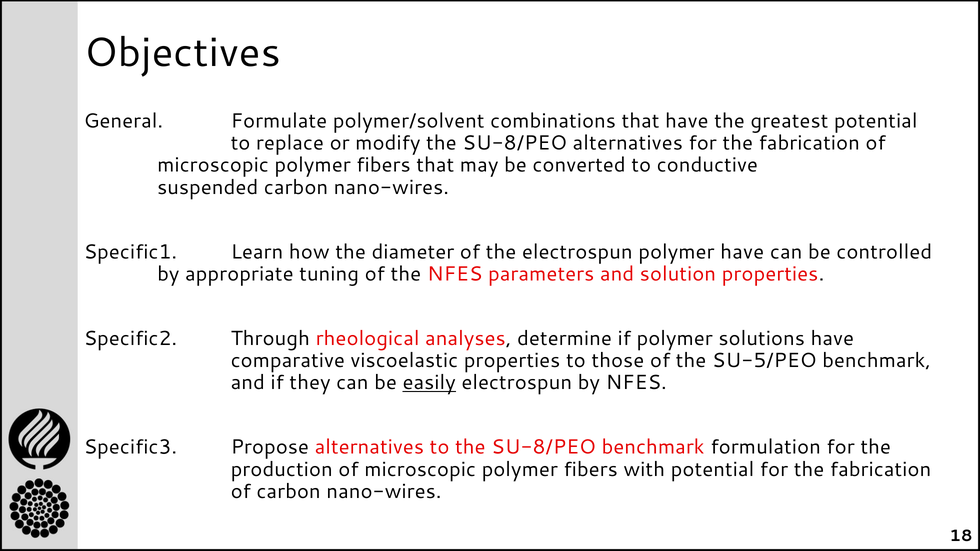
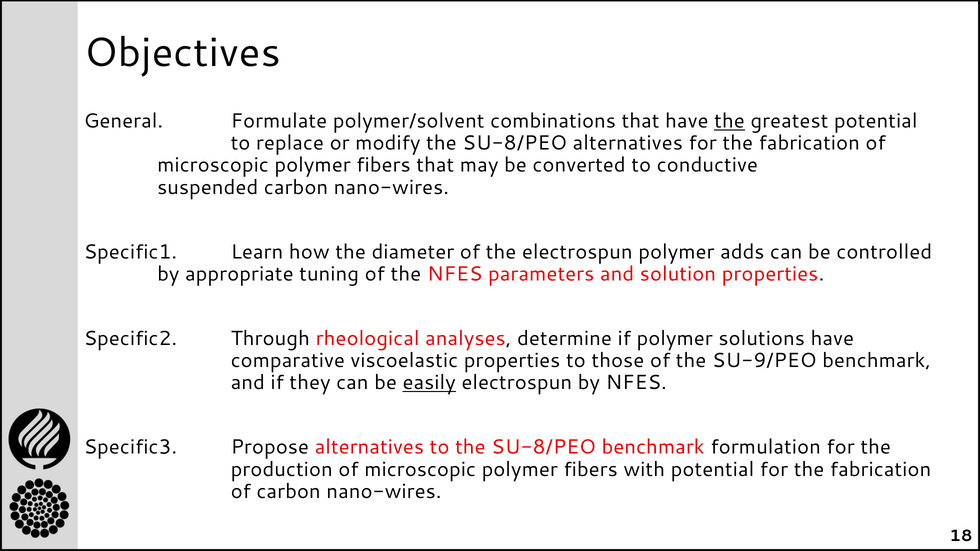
the at (729, 121) underline: none -> present
polymer have: have -> adds
SU-5/PEO: SU-5/PEO -> SU-9/PEO
